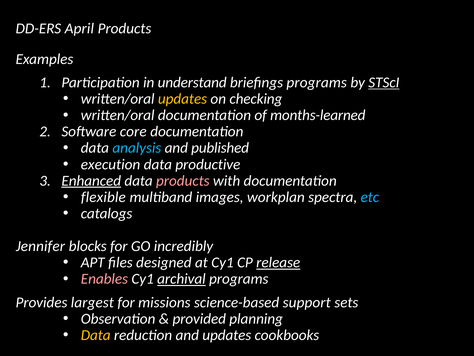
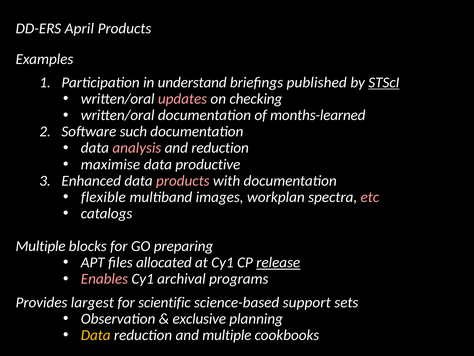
briefings programs: programs -> published
updates at (183, 99) colour: yellow -> pink
core: core -> such
analysis colour: light blue -> pink
and published: published -> reduction
execution: execution -> maximise
Enhanced underline: present -> none
etc colour: light blue -> pink
Jennifer at (40, 246): Jennifer -> Multiple
incredibly: incredibly -> preparing
designed: designed -> allocated
archival underline: present -> none
missions: missions -> scientific
provided: provided -> exclusive
and updates: updates -> multiple
